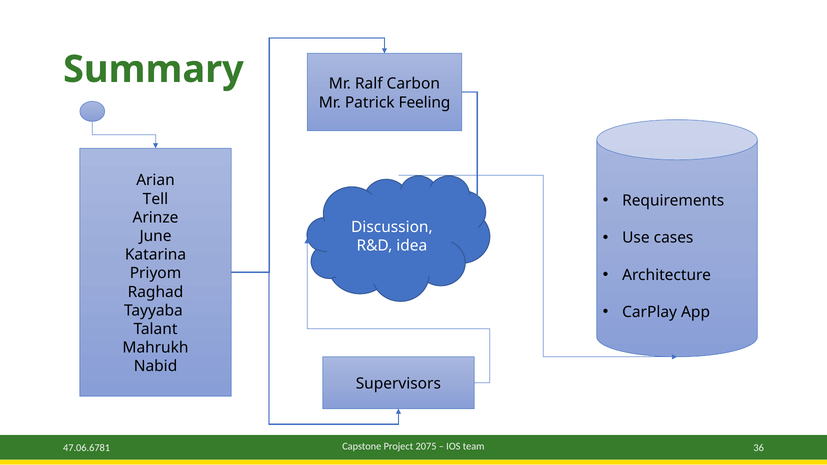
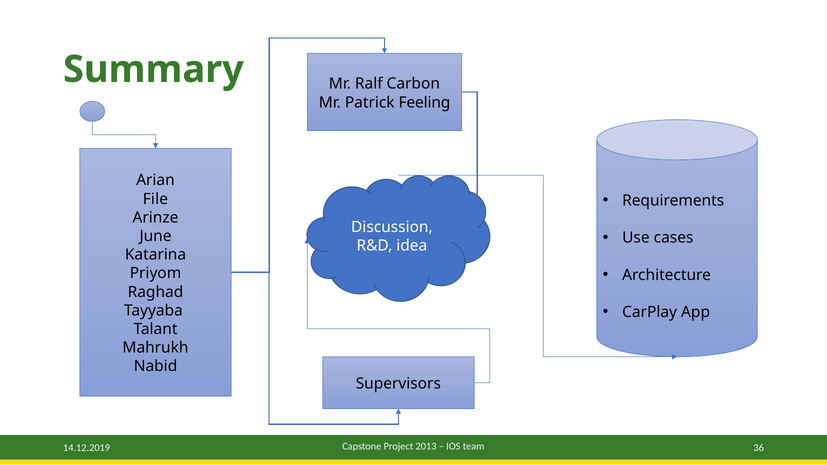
Tell: Tell -> File
2075: 2075 -> 2013
47.06.6781: 47.06.6781 -> 14.12.2019
